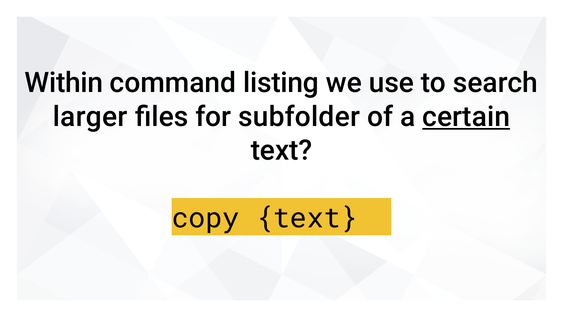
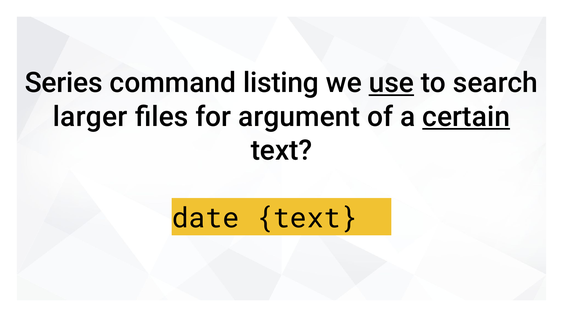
Within: Within -> Series
use underline: none -> present
subfolder: subfolder -> argument
copy: copy -> date
